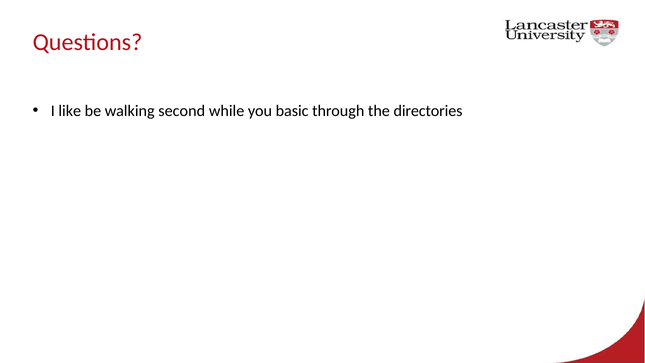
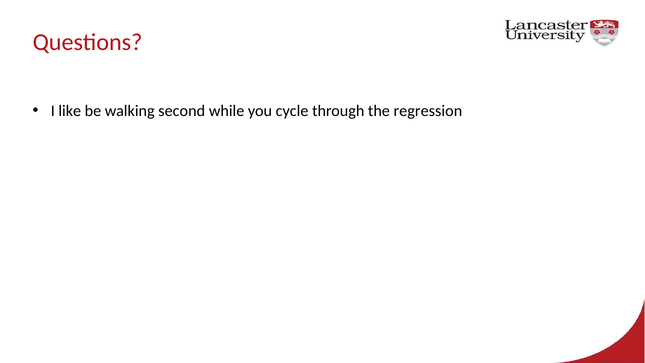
basic: basic -> cycle
directories: directories -> regression
